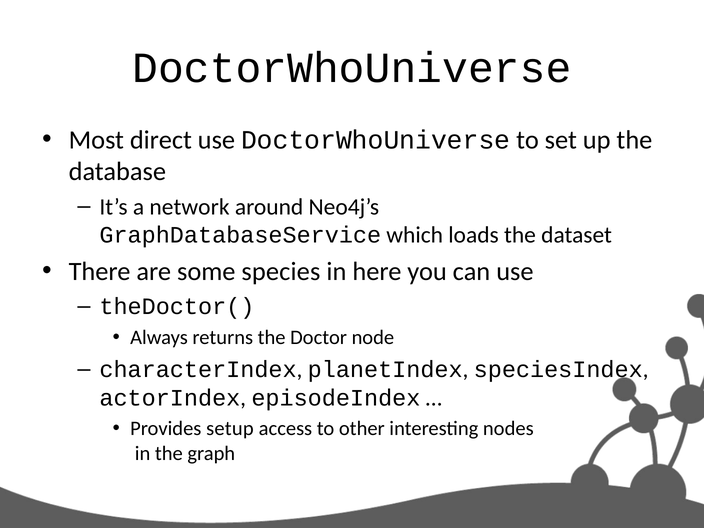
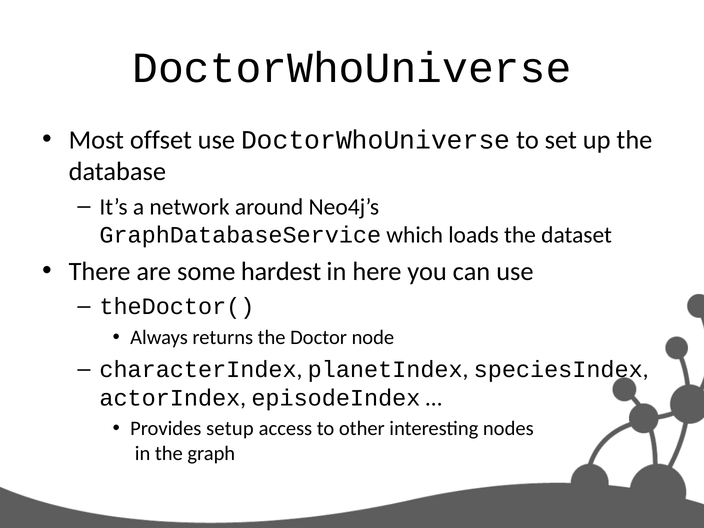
direct: direct -> offset
species: species -> hardest
